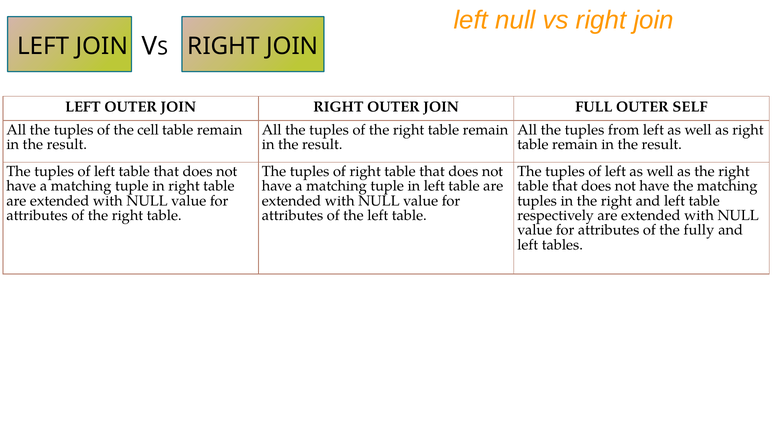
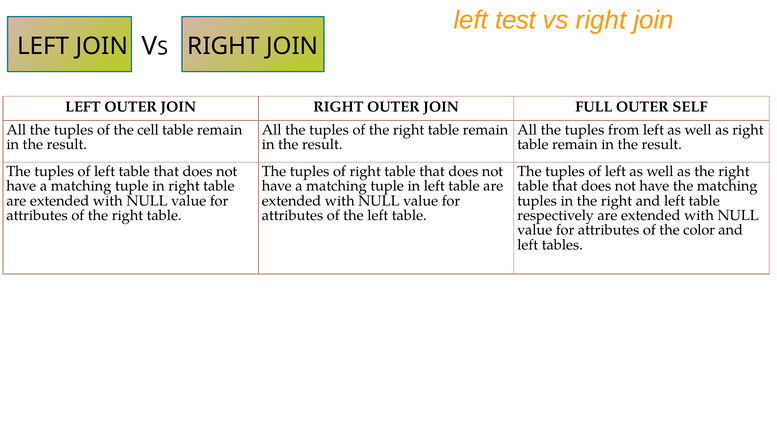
left null: null -> test
fully: fully -> color
